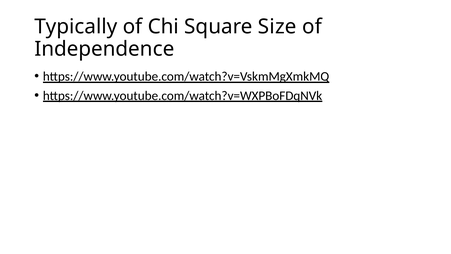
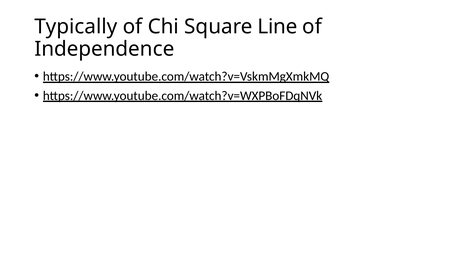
Size: Size -> Line
